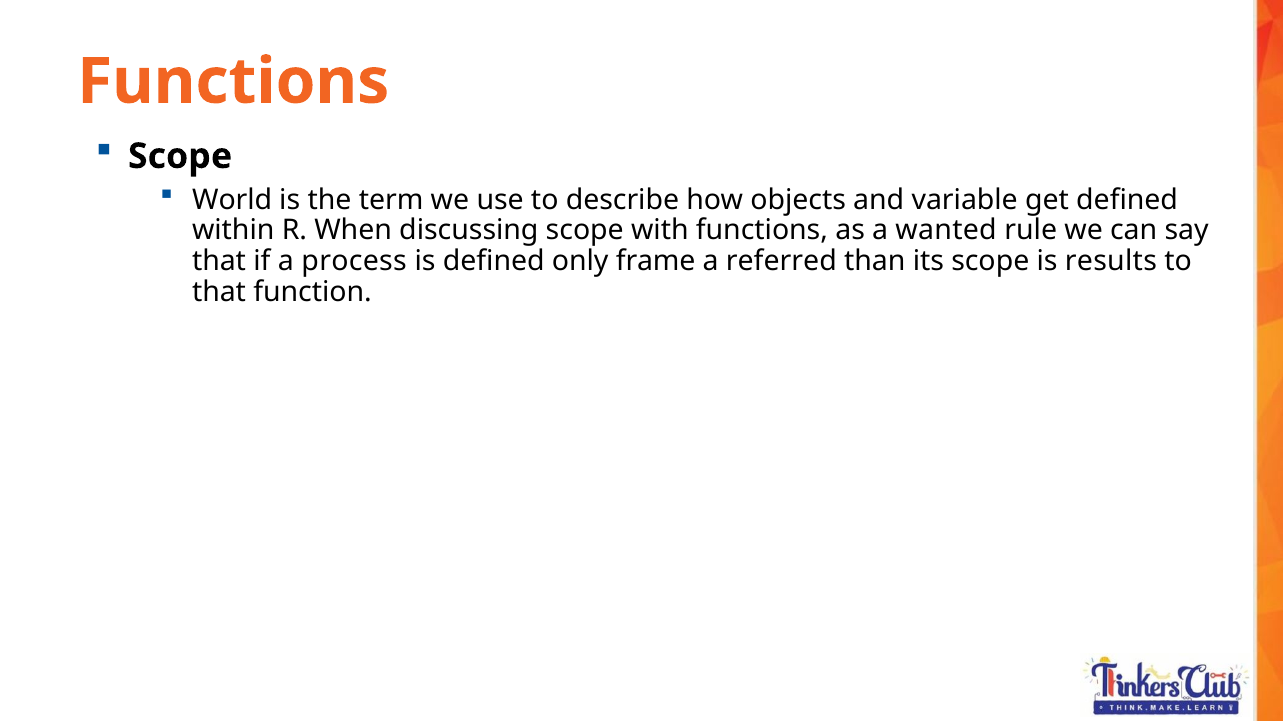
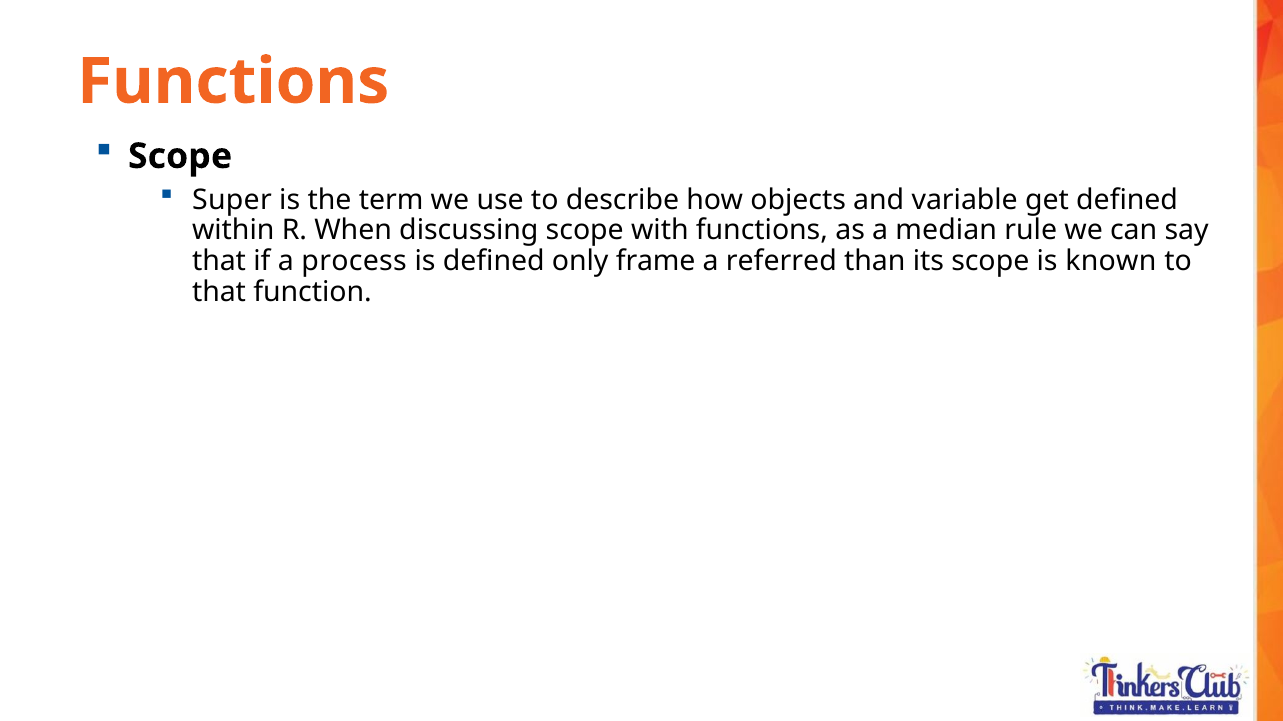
World: World -> Super
wanted: wanted -> median
results: results -> known
